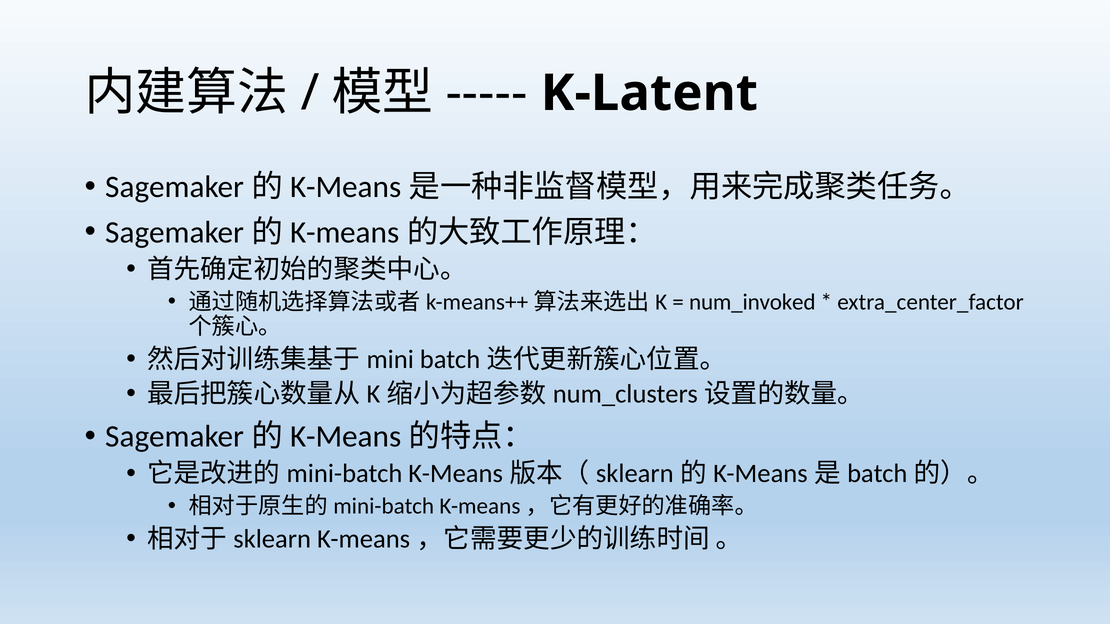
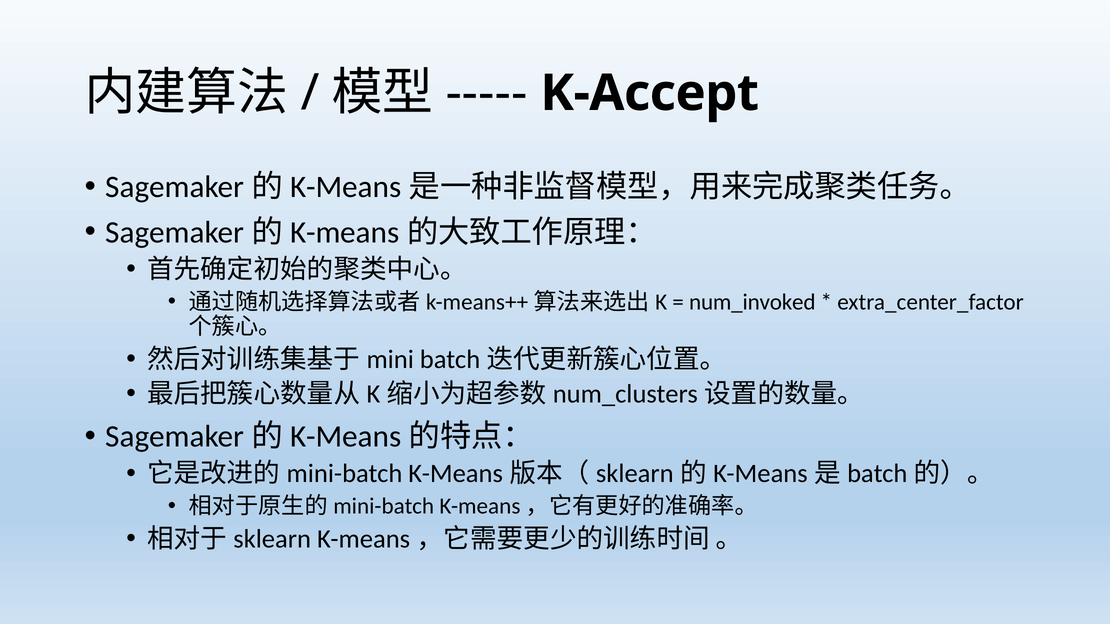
K-Latent: K-Latent -> K-Accept
